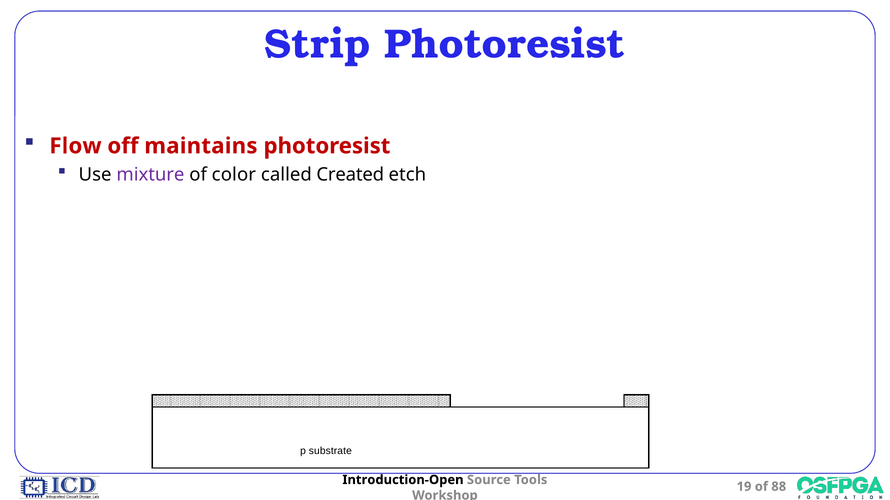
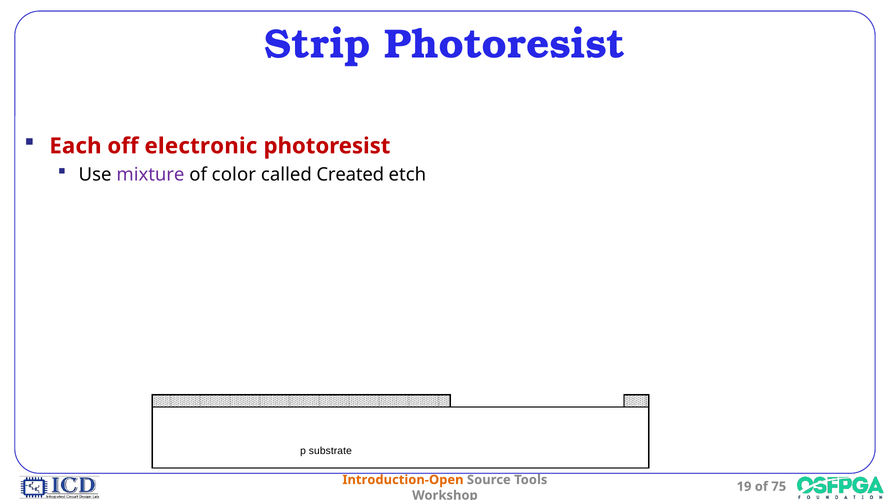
Flow: Flow -> Each
maintains: maintains -> electronic
Introduction-Open colour: black -> orange
88: 88 -> 75
